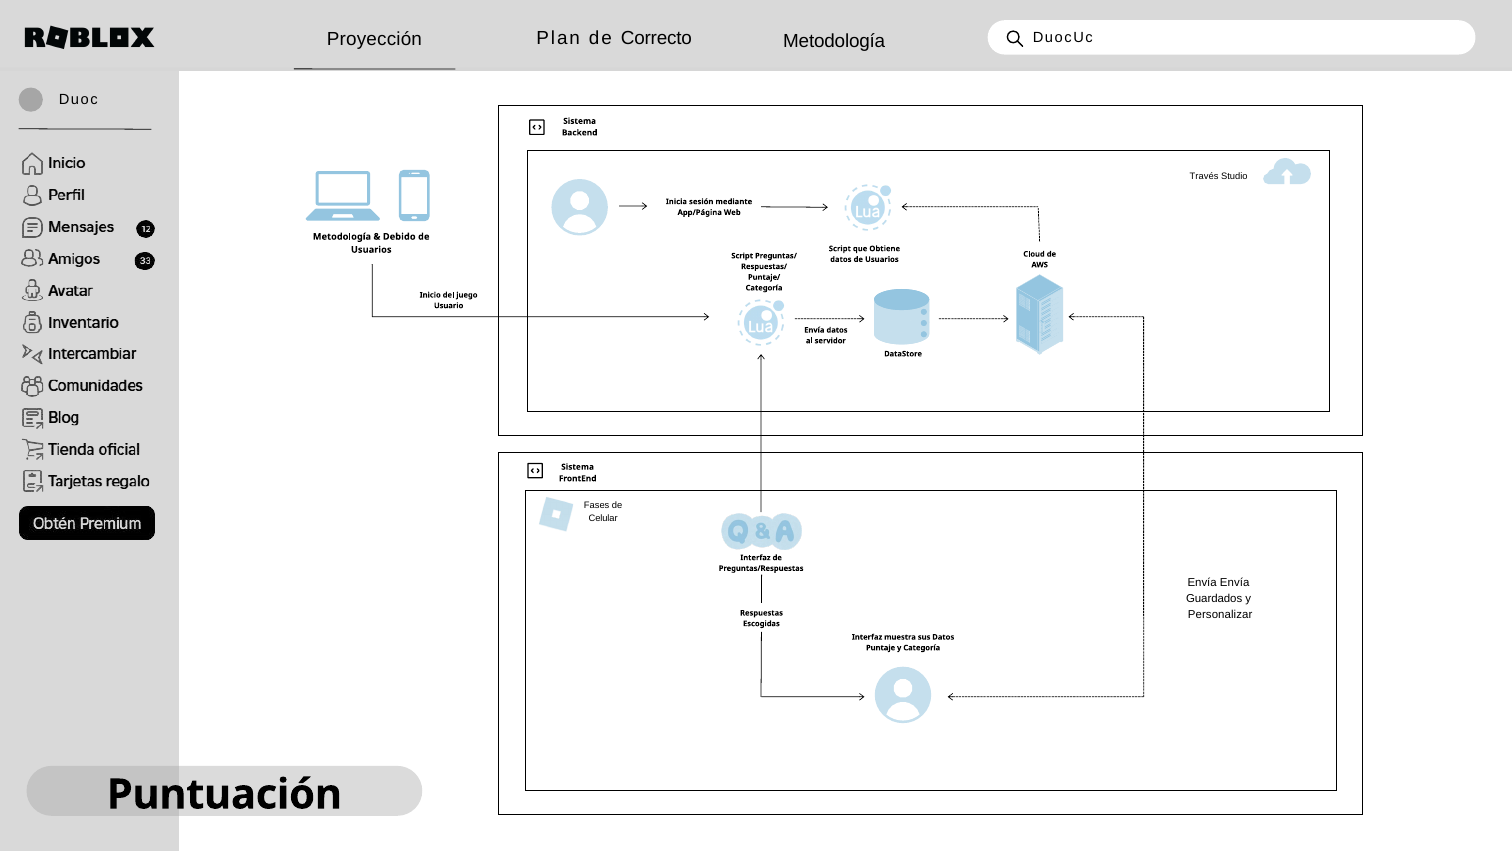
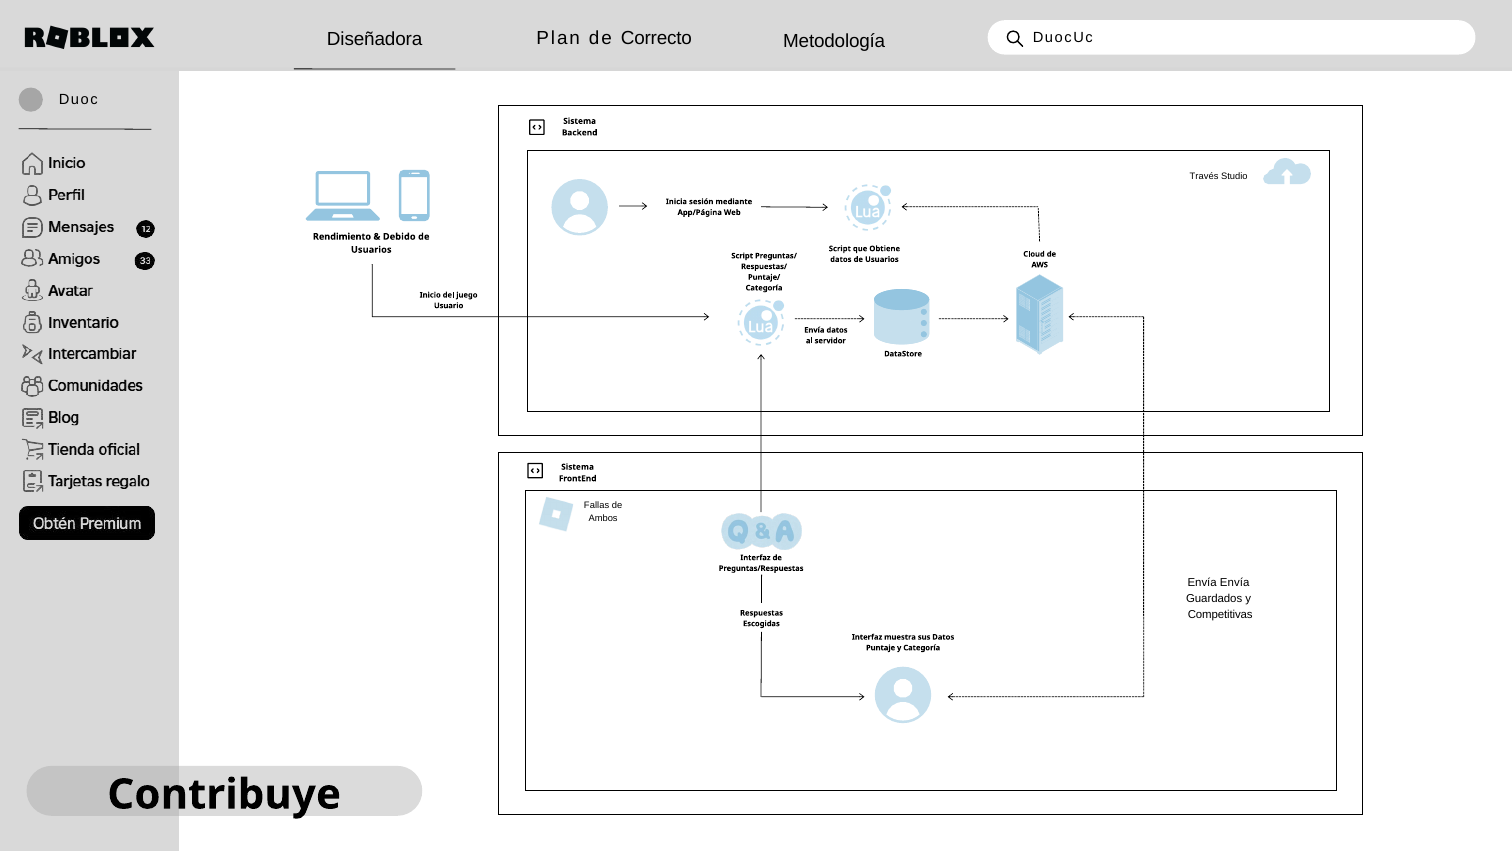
Proyección: Proyección -> Diseñadora
Metodología at (342, 236): Metodología -> Rendimiento
Fases: Fases -> Fallas
Celular: Celular -> Ambos
Personalizar: Personalizar -> Competitivas
Puntuación: Puntuación -> Contribuye
